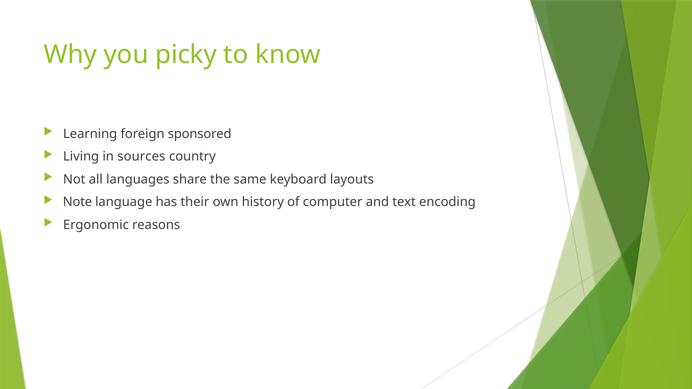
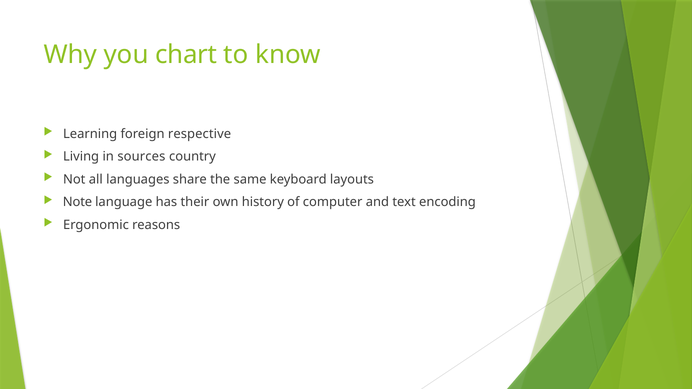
picky: picky -> chart
sponsored: sponsored -> respective
